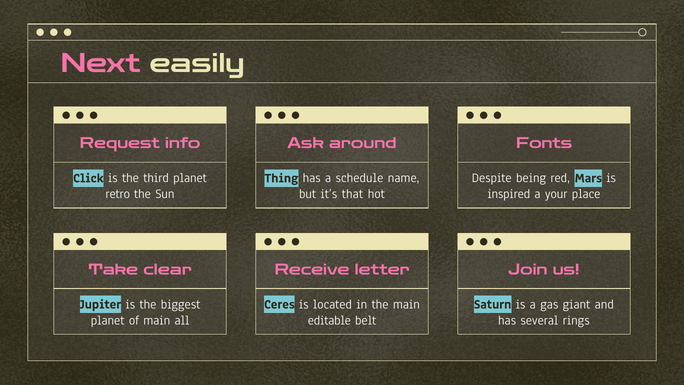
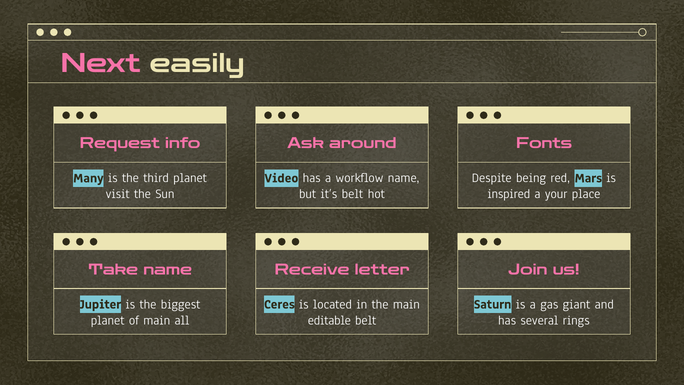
Click: Click -> Many
Thing: Thing -> Video
schedule: schedule -> workflow
retro: retro -> visit
it’s that: that -> belt
Take clear: clear -> name
